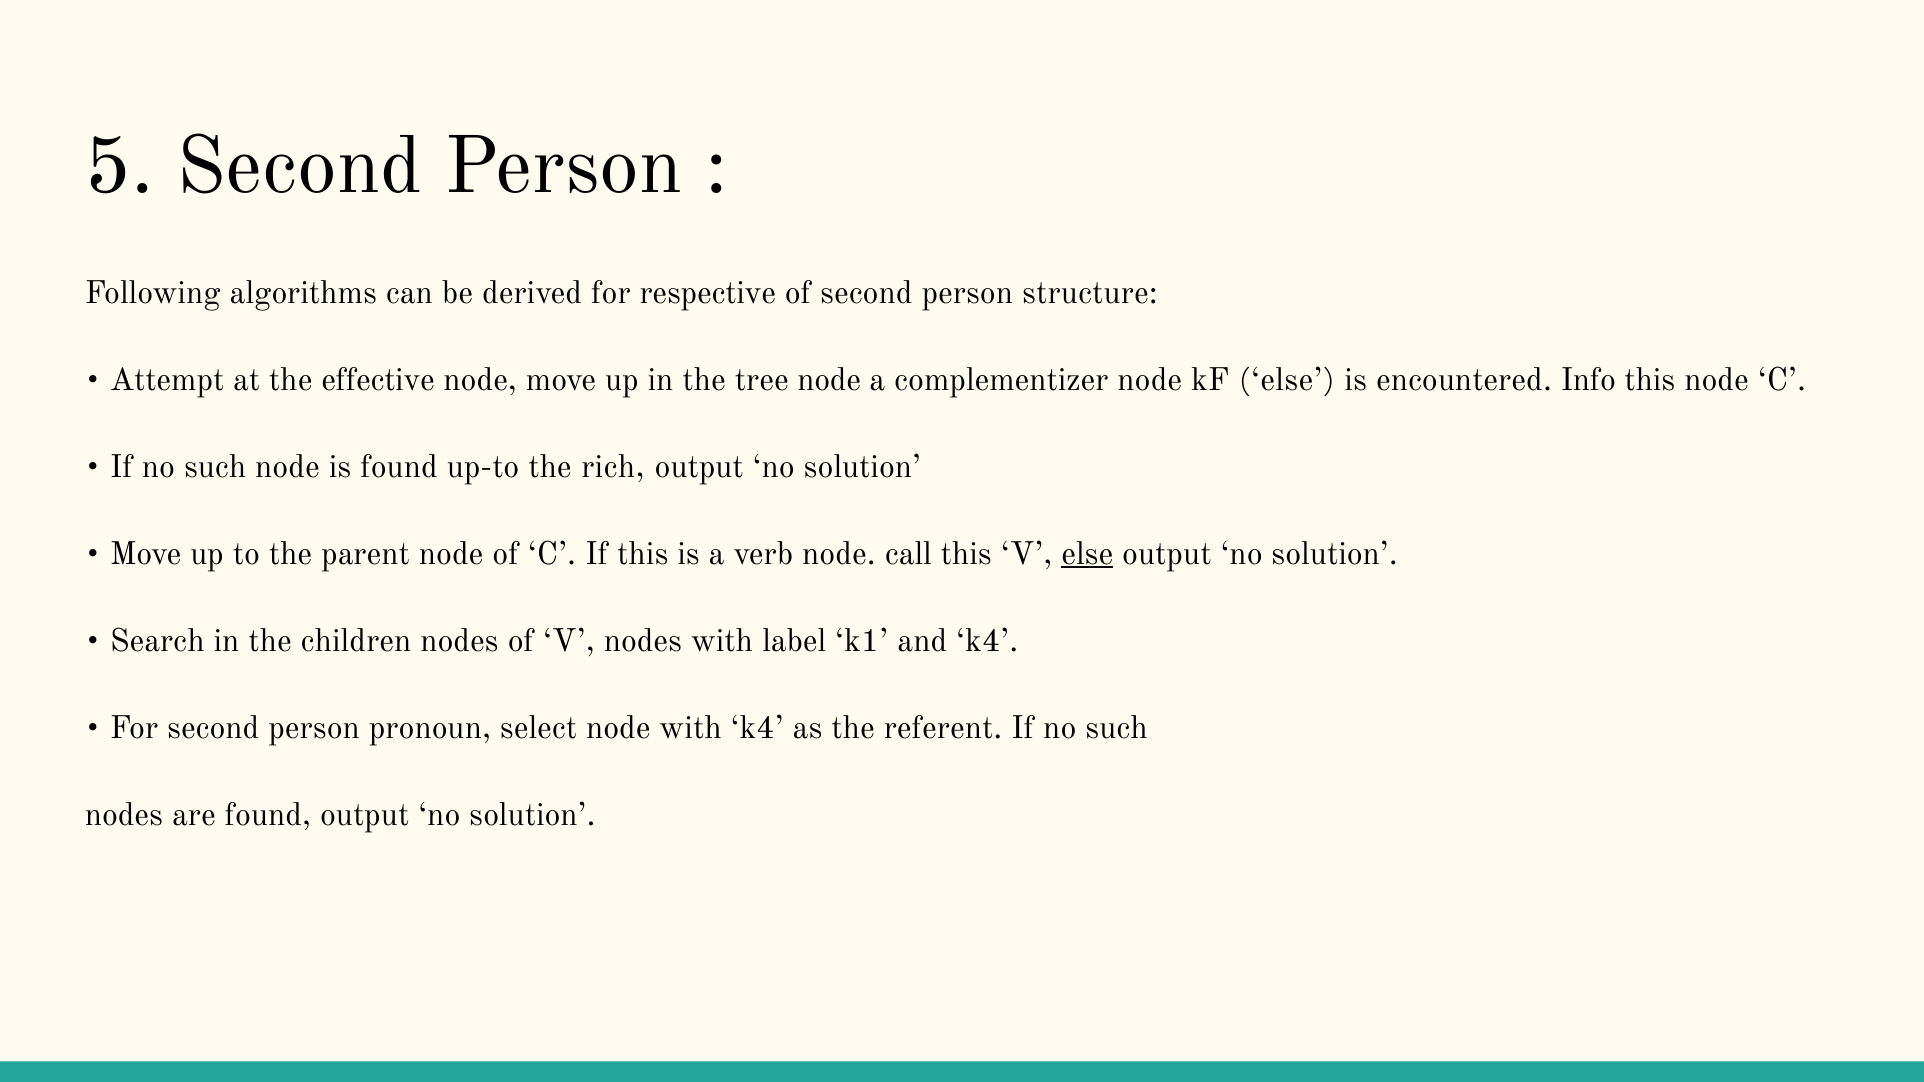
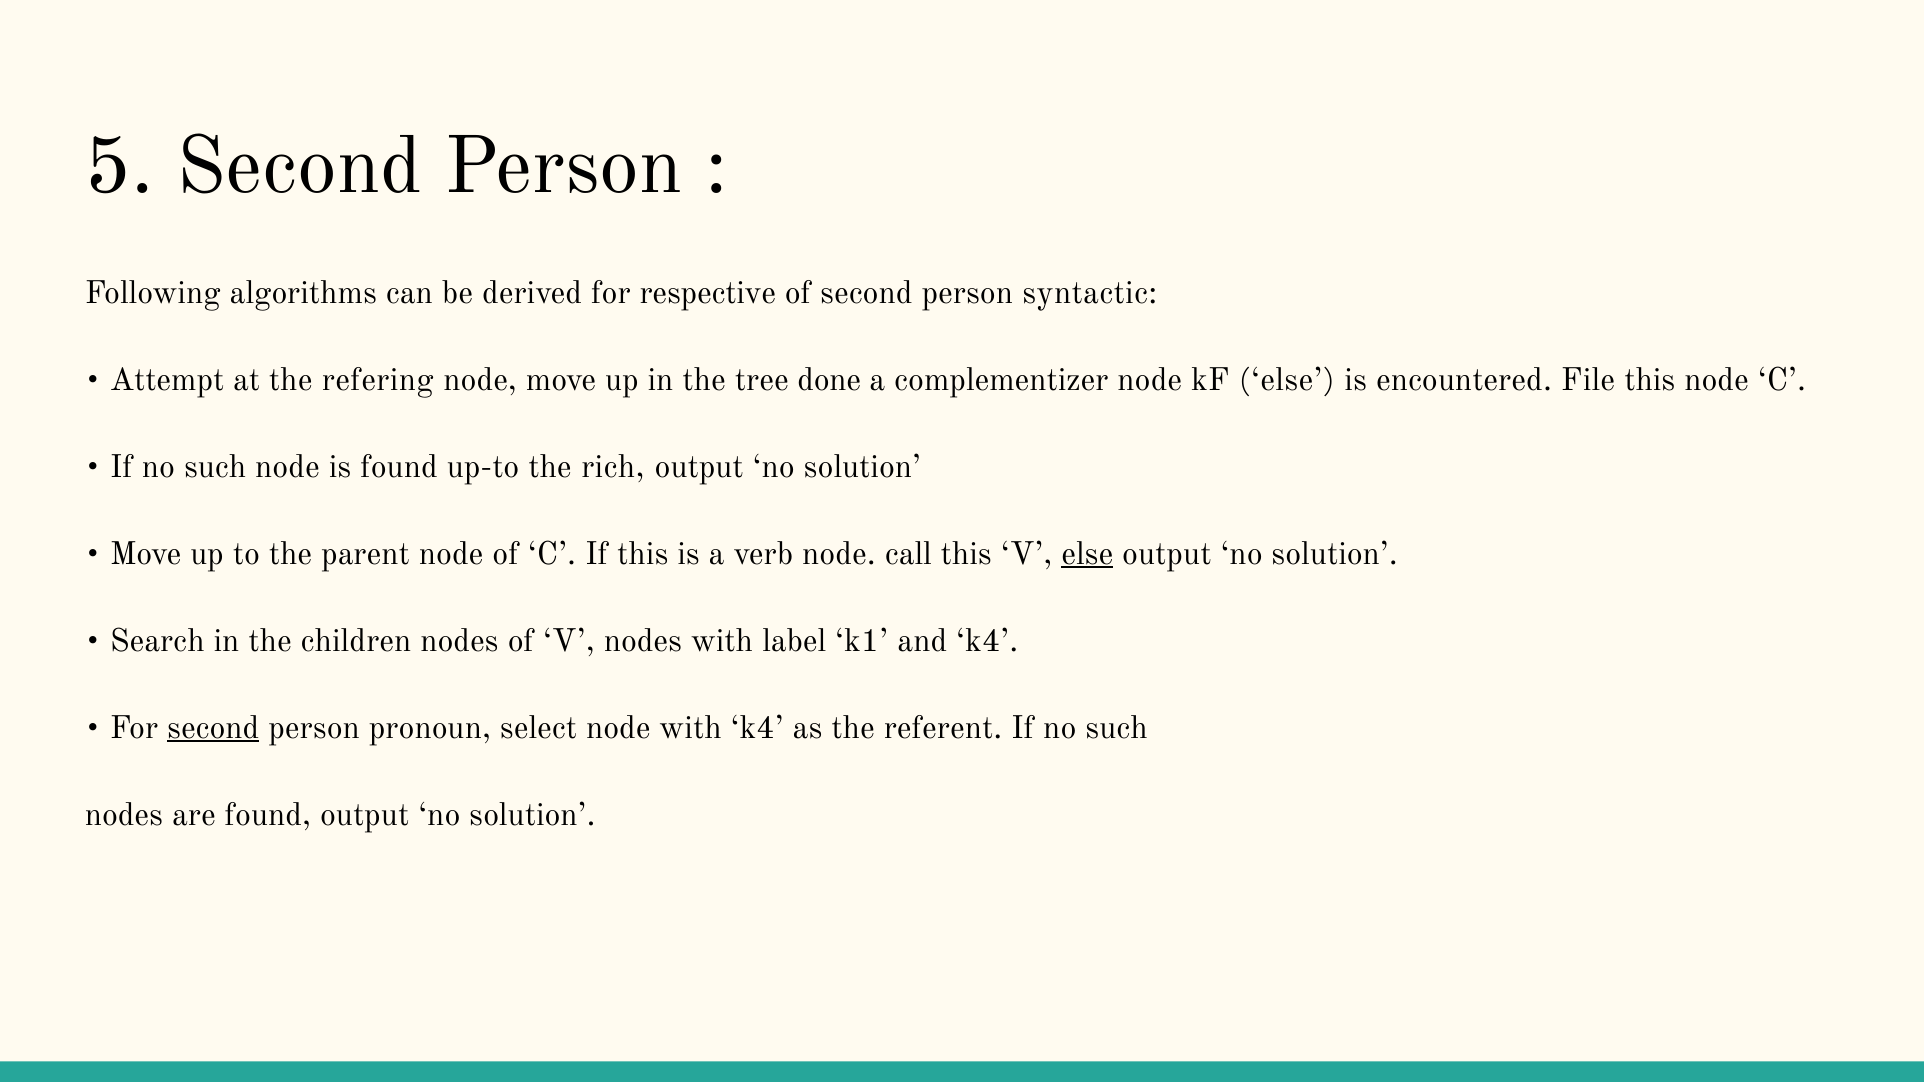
structure: structure -> syntactic
effective: effective -> refering
tree node: node -> done
Info: Info -> File
second at (213, 728) underline: none -> present
